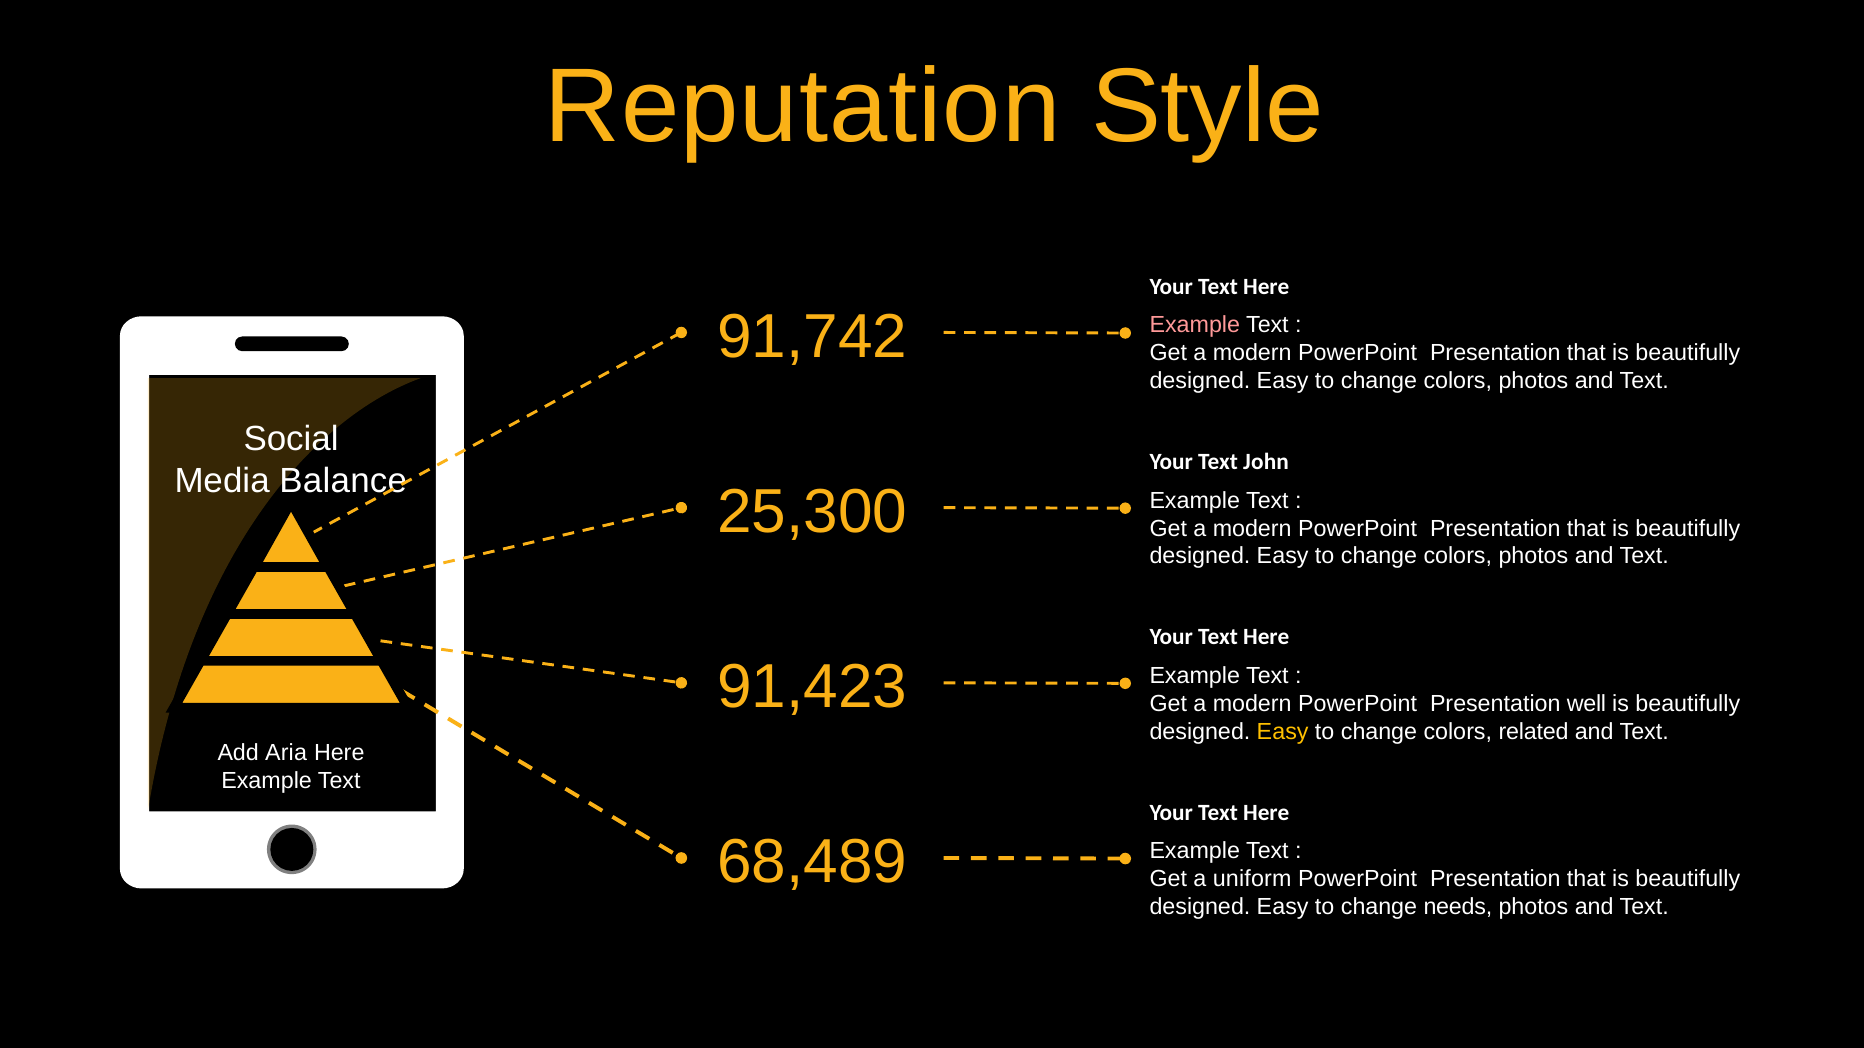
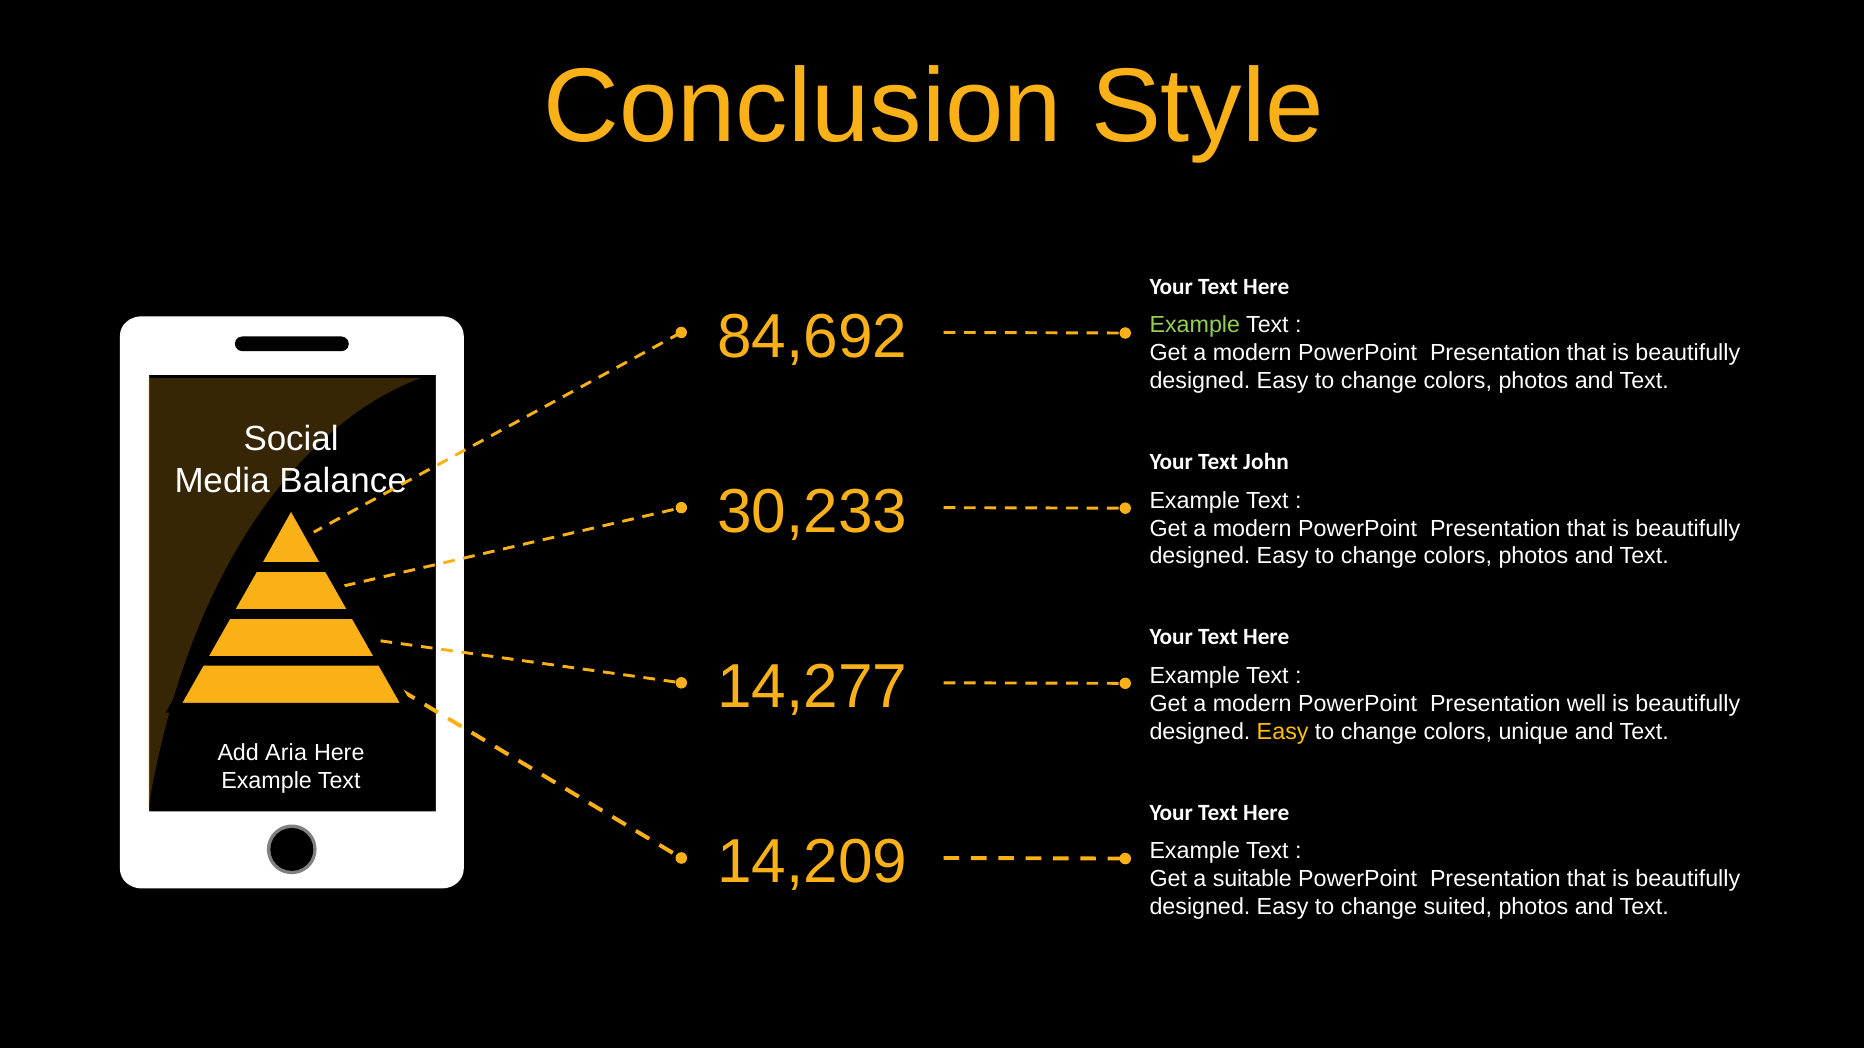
Reputation: Reputation -> Conclusion
91,742: 91,742 -> 84,692
Example at (1195, 325) colour: pink -> light green
25,300: 25,300 -> 30,233
91,423: 91,423 -> 14,277
related: related -> unique
68,489: 68,489 -> 14,209
uniform: uniform -> suitable
needs: needs -> suited
